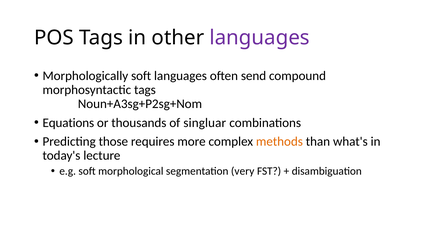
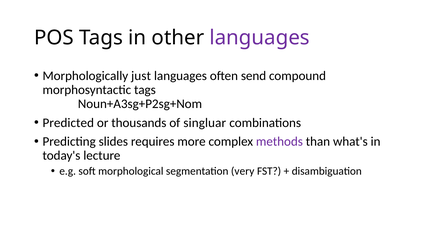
Morphologically soft: soft -> just
Equations: Equations -> Predicted
those: those -> slides
methods colour: orange -> purple
